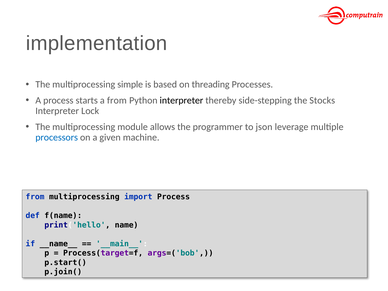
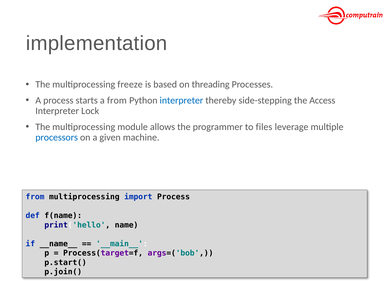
simple: simple -> freeze
interpreter at (181, 100) colour: black -> blue
Stocks: Stocks -> Access
json: json -> files
